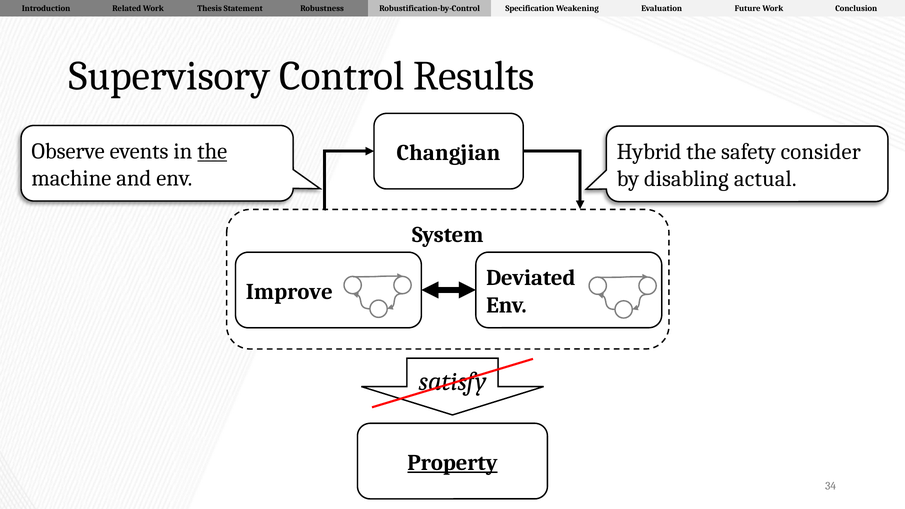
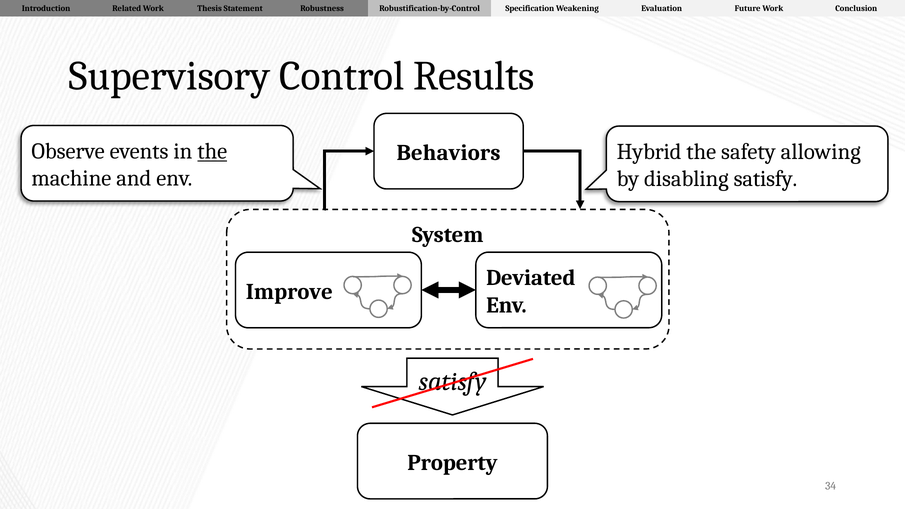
consider: consider -> allowing
Changjian: Changjian -> Behaviors
disabling actual: actual -> satisfy
Property underline: present -> none
